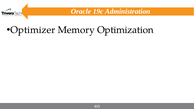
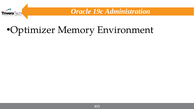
Optimization: Optimization -> Environment
